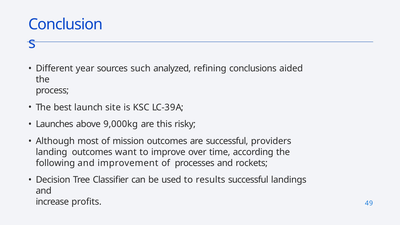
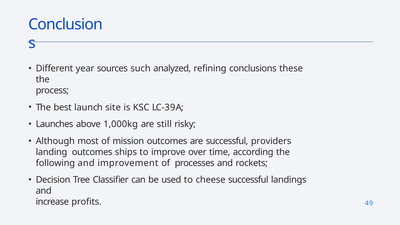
aided: aided -> these
9,000kg: 9,000kg -> 1,000kg
this: this -> still
want: want -> ships
results: results -> cheese
